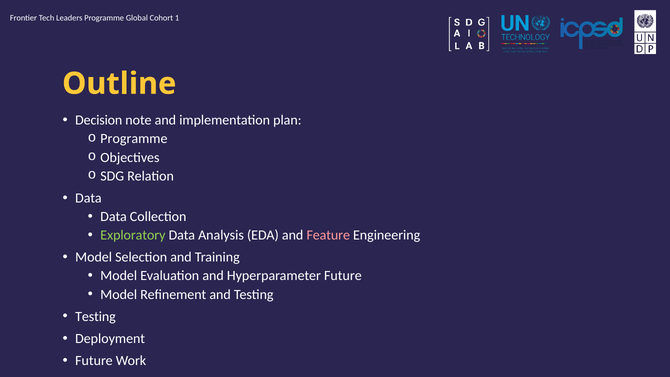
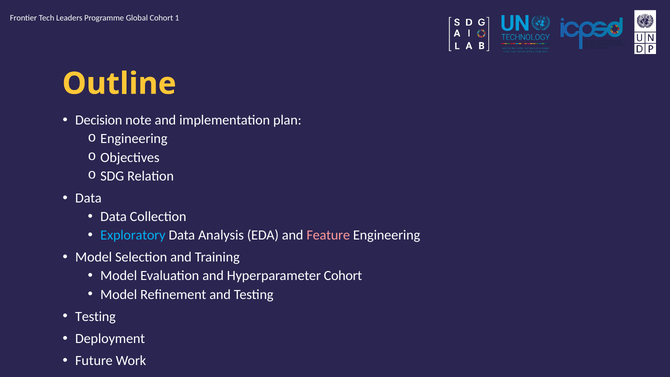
Programme at (134, 139): Programme -> Engineering
Exploratory colour: light green -> light blue
Hyperparameter Future: Future -> Cohort
